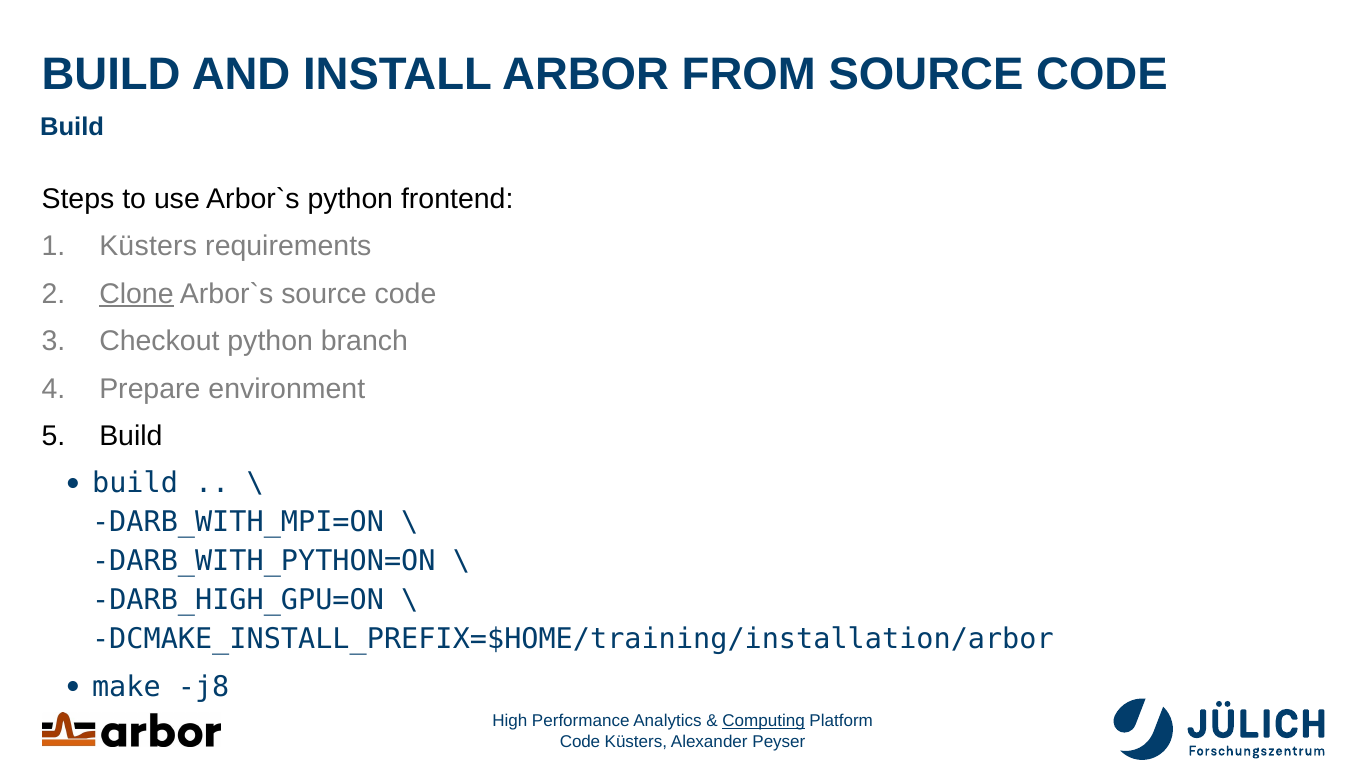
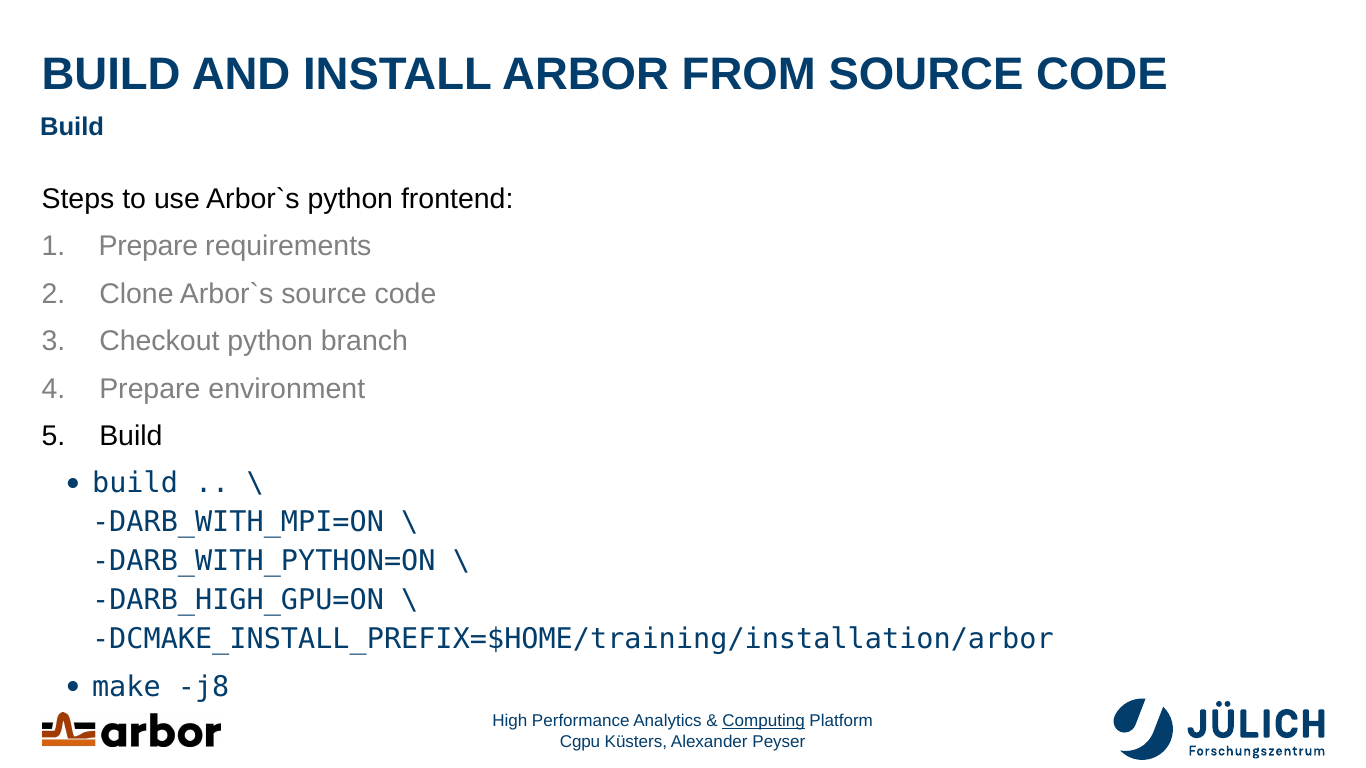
Küsters at (148, 246): Küsters -> Prepare
Clone underline: present -> none
Code at (580, 742): Code -> Cgpu
